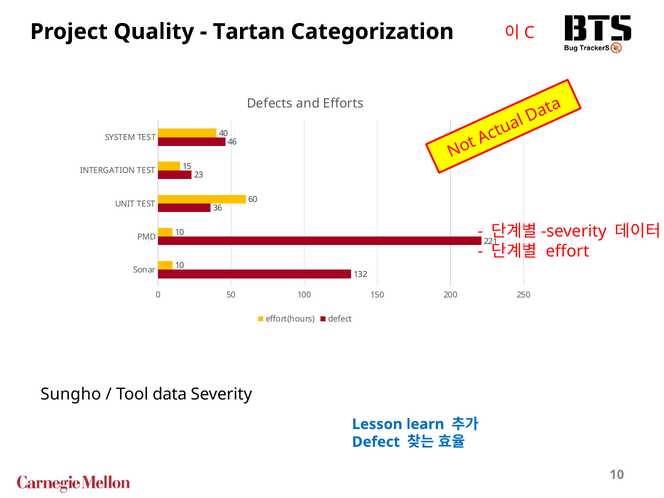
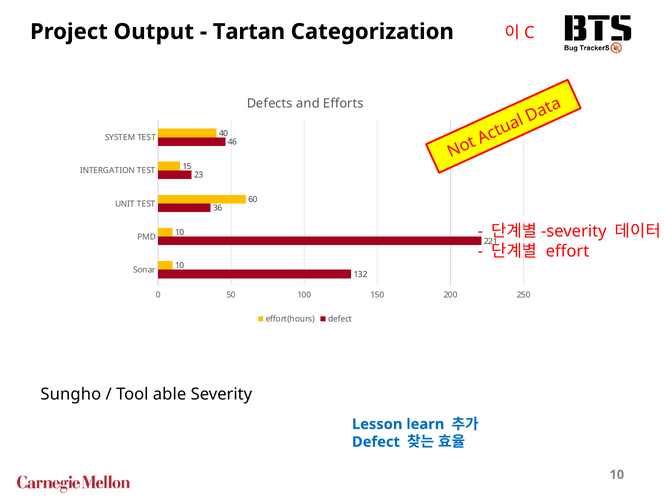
Quality: Quality -> Output
data: data -> able
